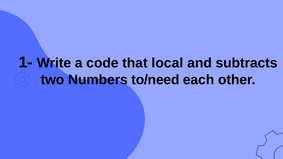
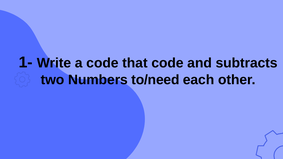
that local: local -> code
